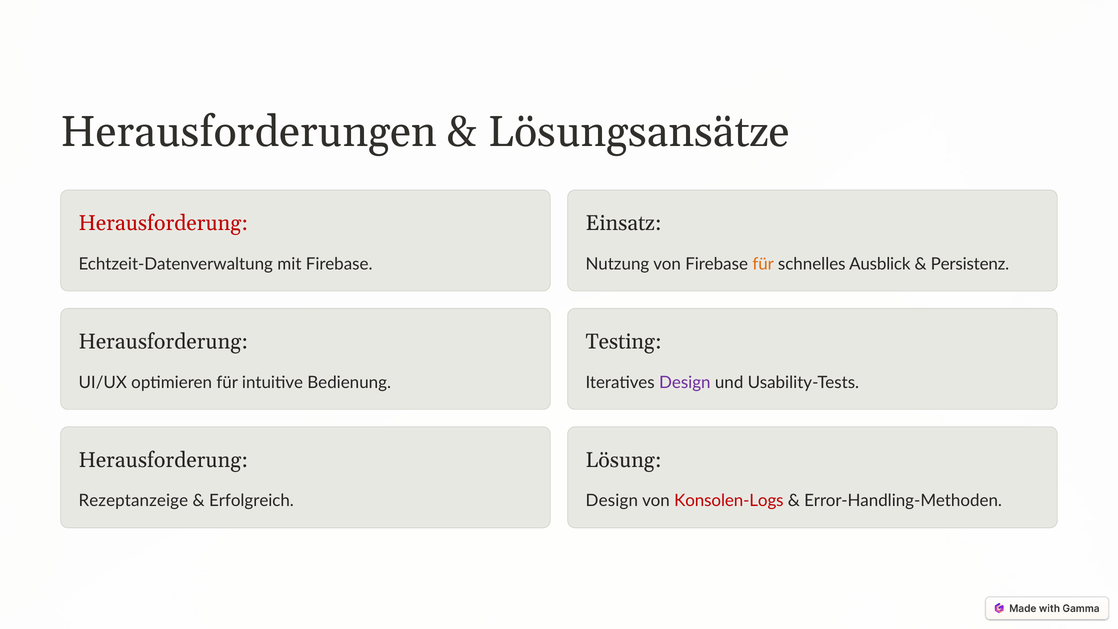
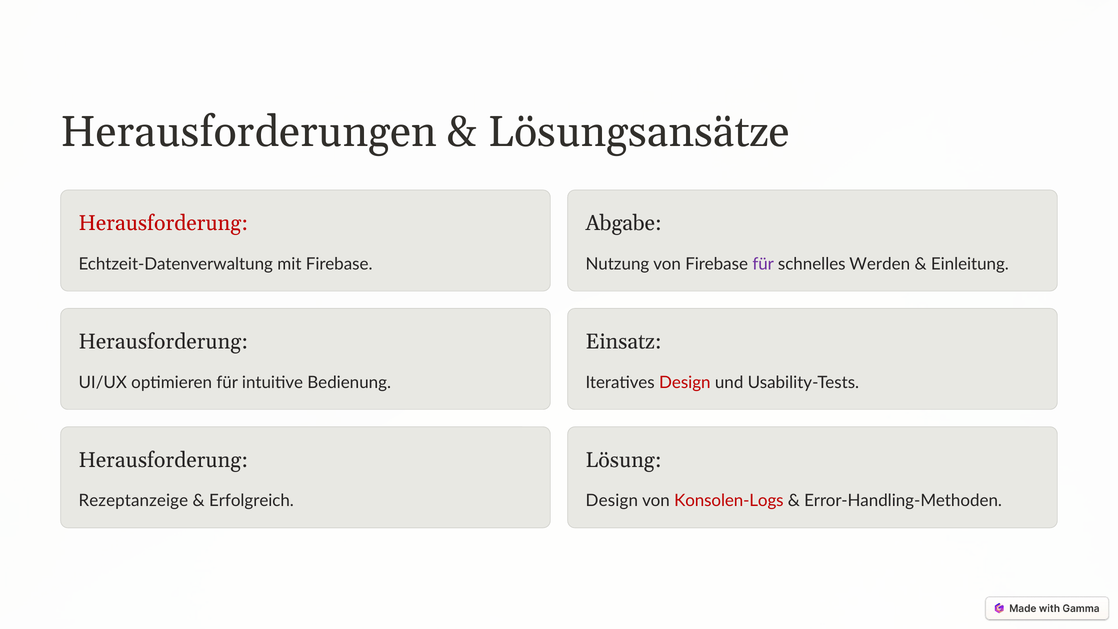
Einsatz: Einsatz -> Abgabe
für at (763, 264) colour: orange -> purple
Ausblick: Ausblick -> Werden
Persistenz: Persistenz -> Einleitung
Testing: Testing -> Einsatz
Design at (685, 382) colour: purple -> red
